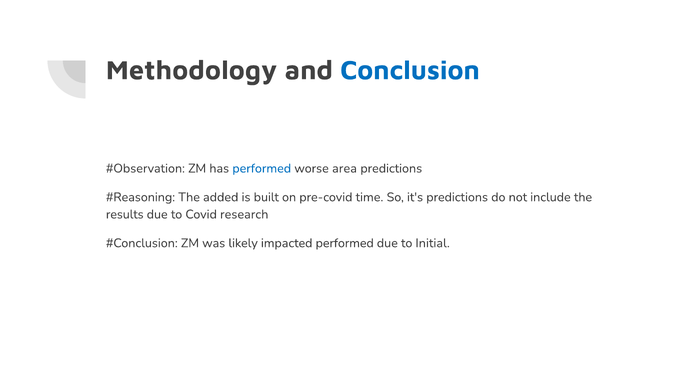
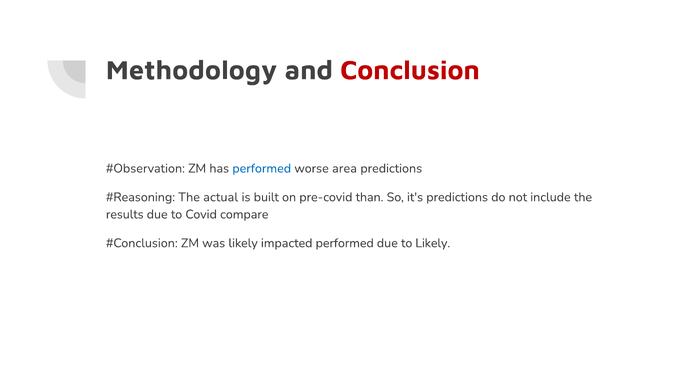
Conclusion colour: blue -> red
added: added -> actual
time: time -> than
research: research -> compare
to Initial: Initial -> Likely
